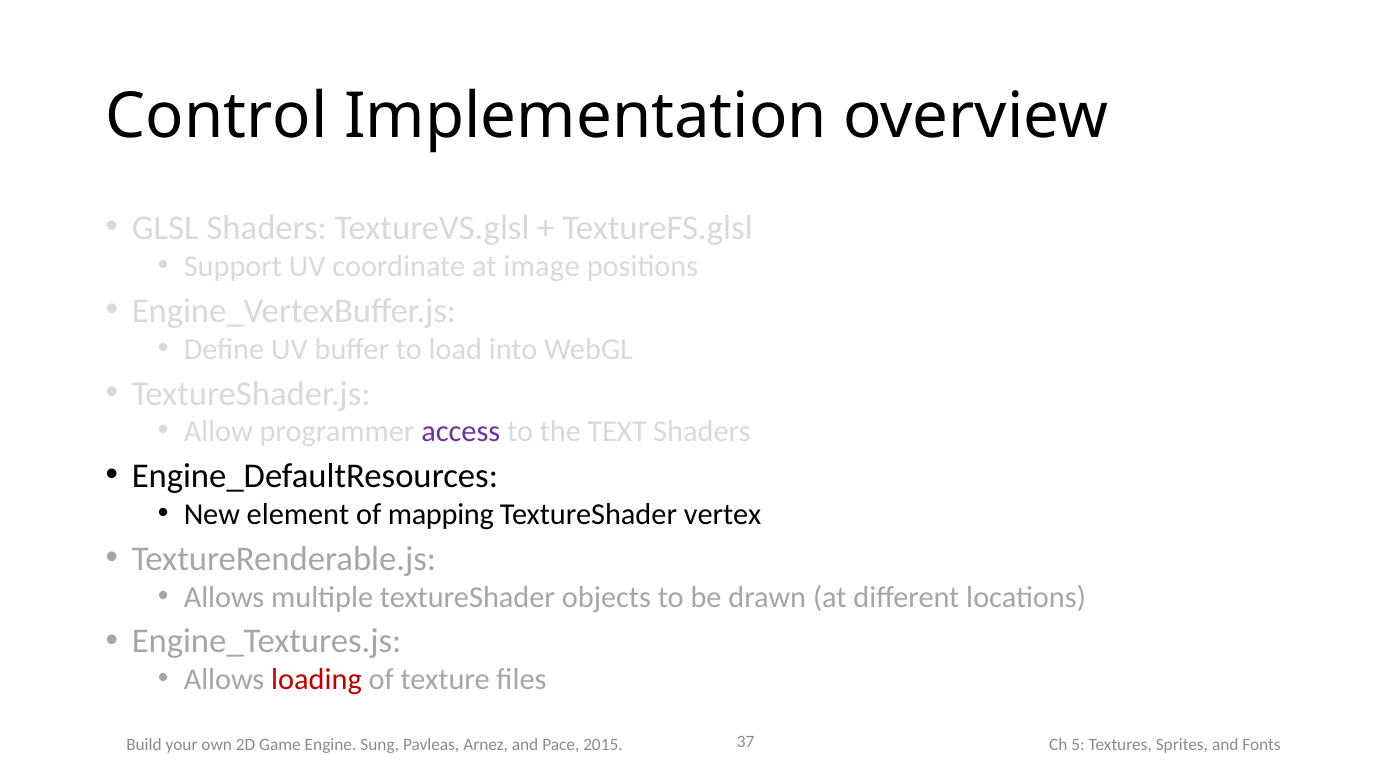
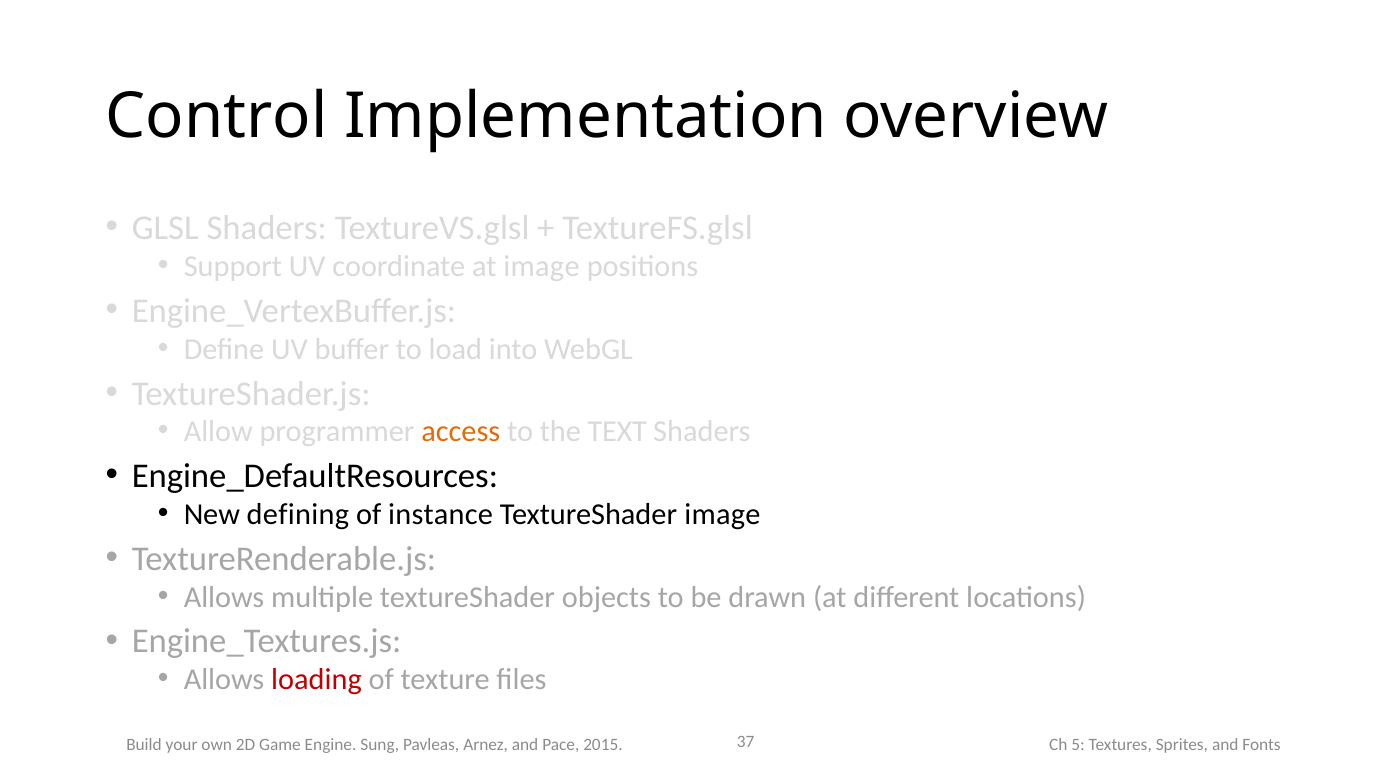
access colour: purple -> orange
element: element -> defining
mapping: mapping -> instance
TextureShader vertex: vertex -> image
